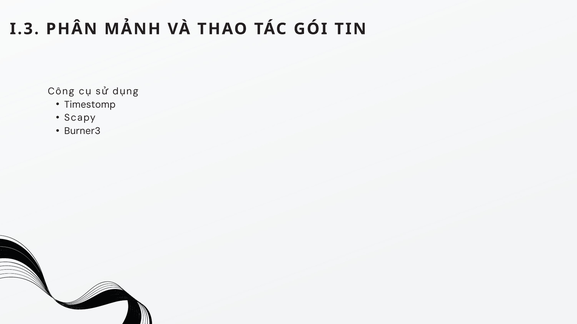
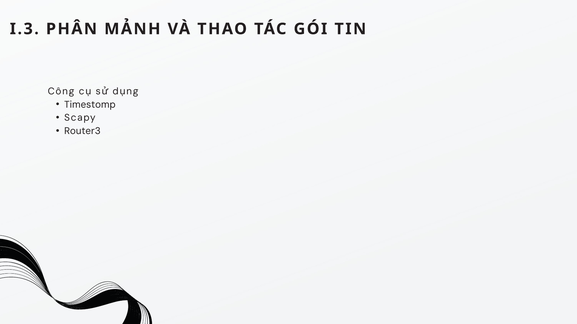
Burner3: Burner3 -> Router3
